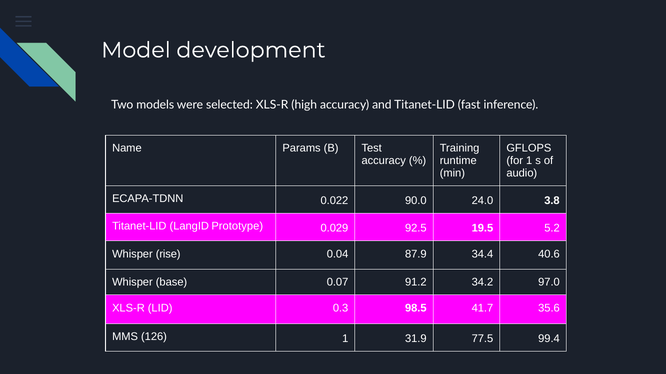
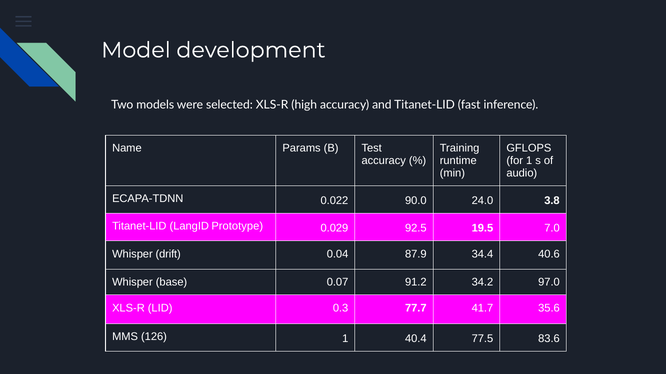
5.2: 5.2 -> 7.0
rise: rise -> drift
98.5: 98.5 -> 77.7
31.9: 31.9 -> 40.4
99.4: 99.4 -> 83.6
